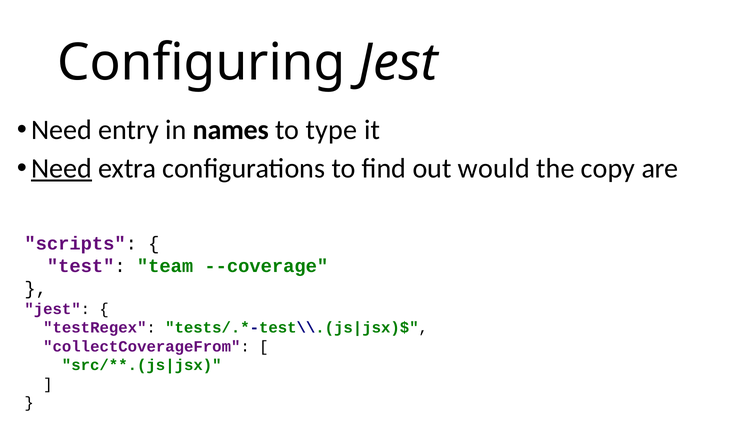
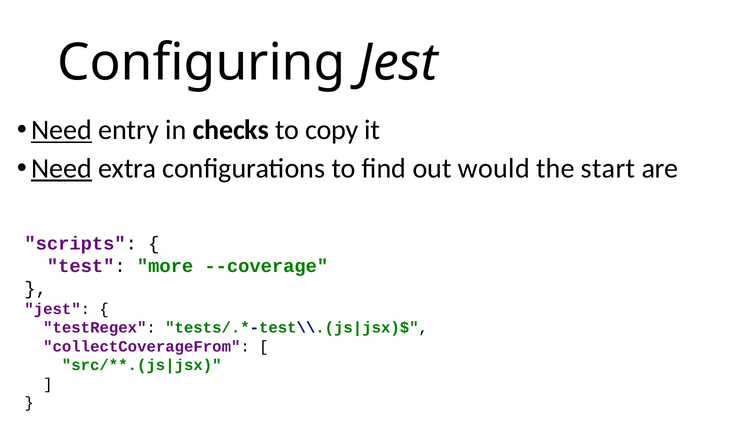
Need at (61, 130) underline: none -> present
names: names -> checks
type: type -> copy
copy: copy -> start
team: team -> more
